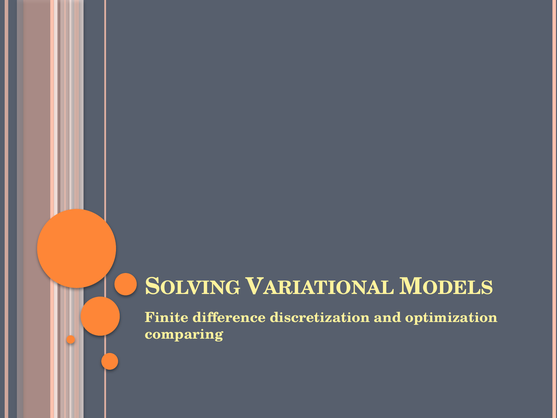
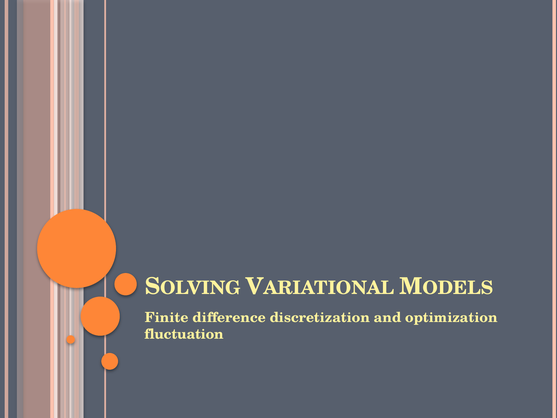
comparing: comparing -> fluctuation
